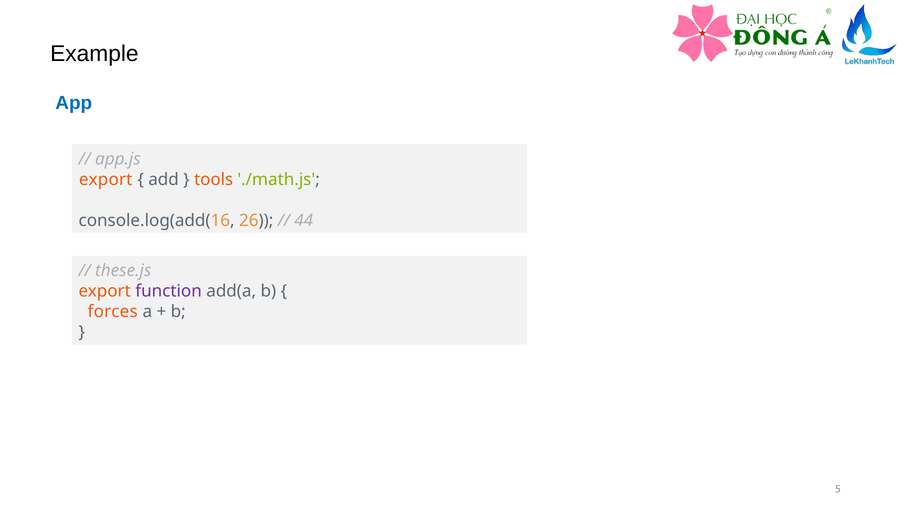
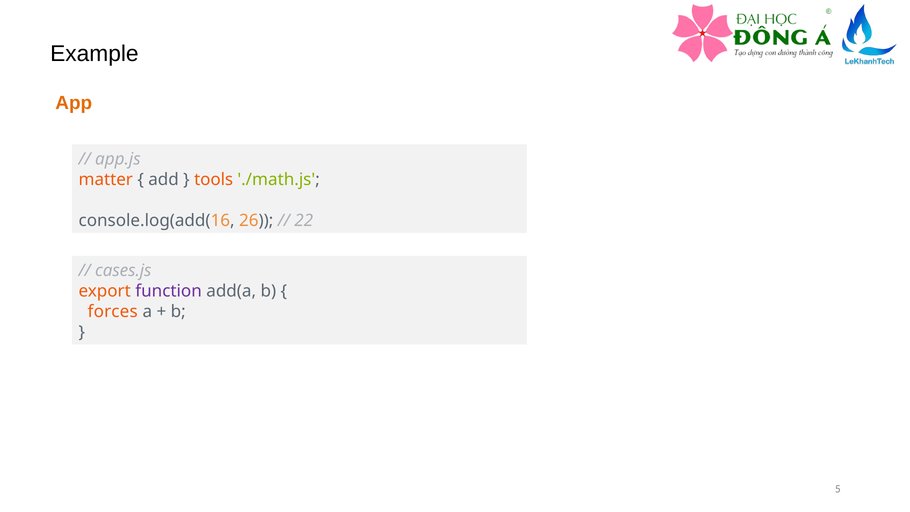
App colour: blue -> orange
export at (106, 180): export -> matter
44: 44 -> 22
these.js: these.js -> cases.js
